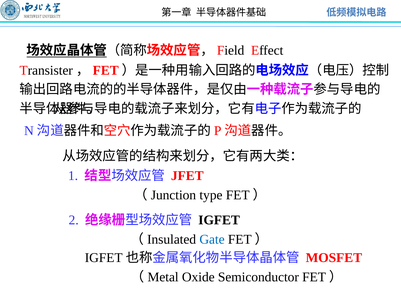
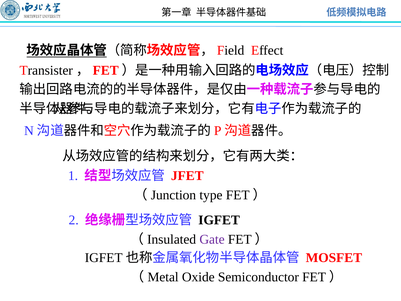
Gate colour: blue -> purple
